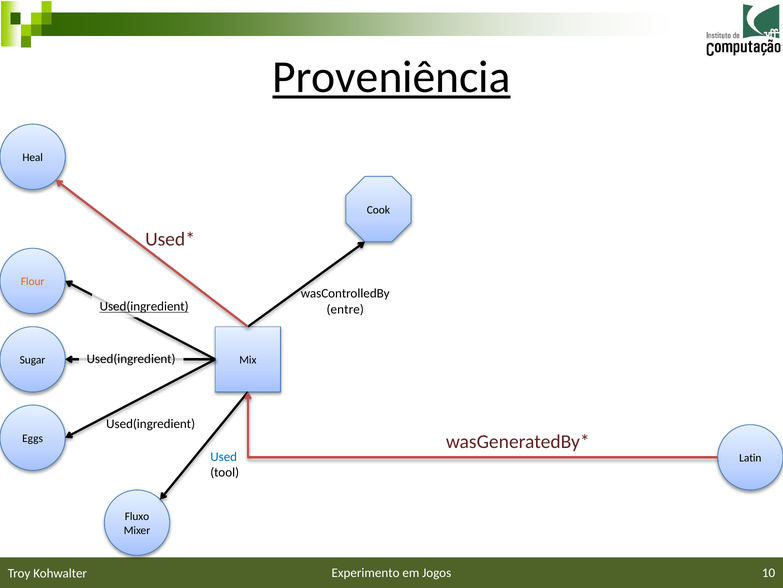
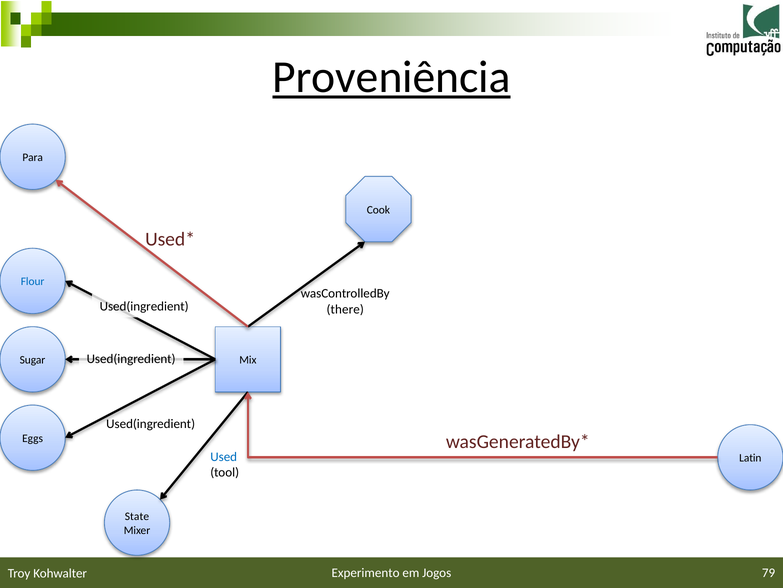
Heal: Heal -> Para
Flour colour: orange -> blue
Used(ingredient at (144, 306) underline: present -> none
entre: entre -> there
Fluxo: Fluxo -> State
10: 10 -> 79
